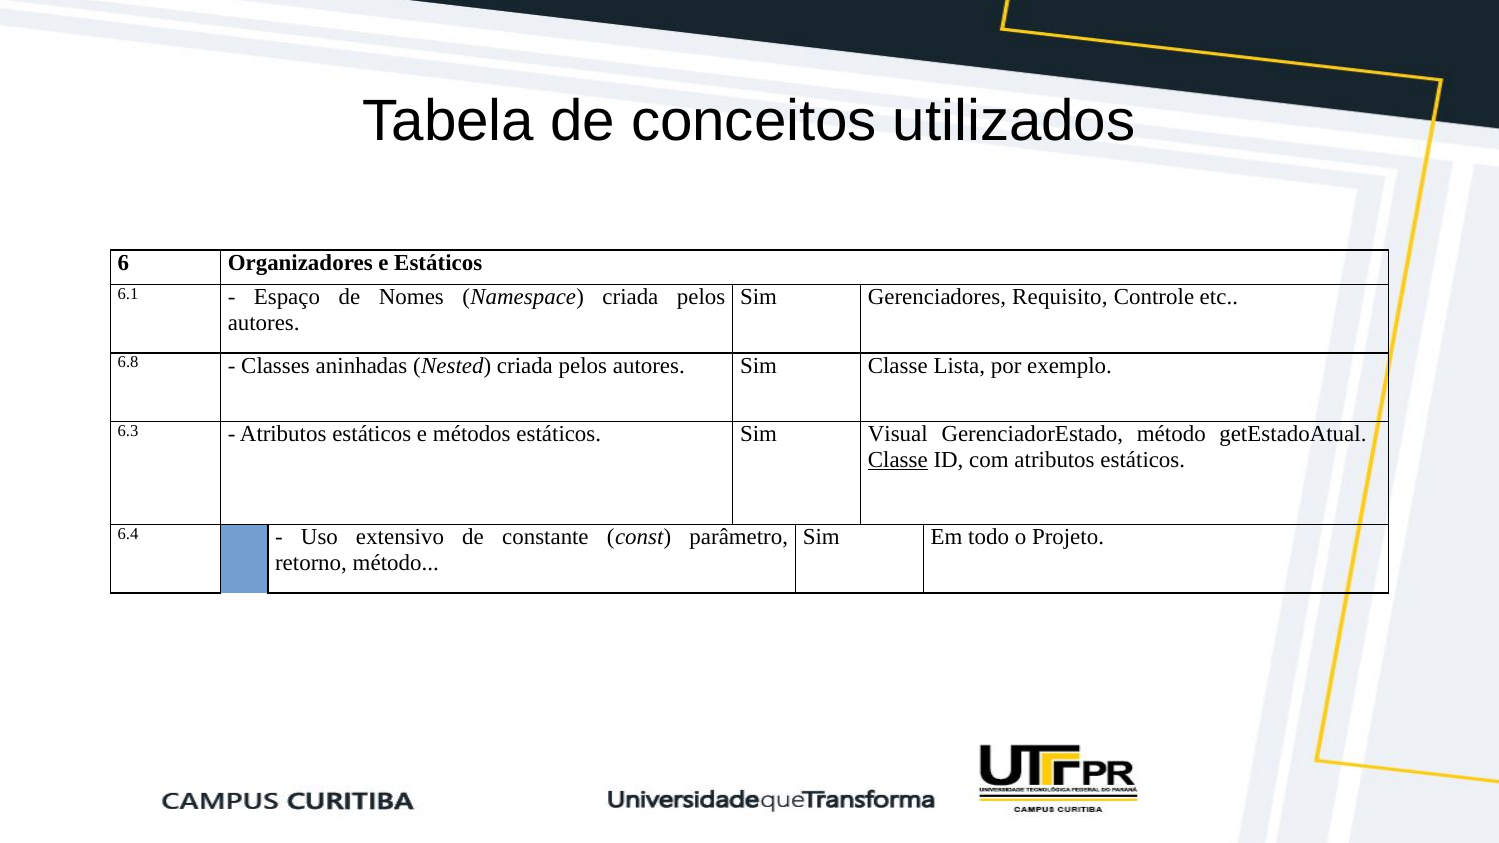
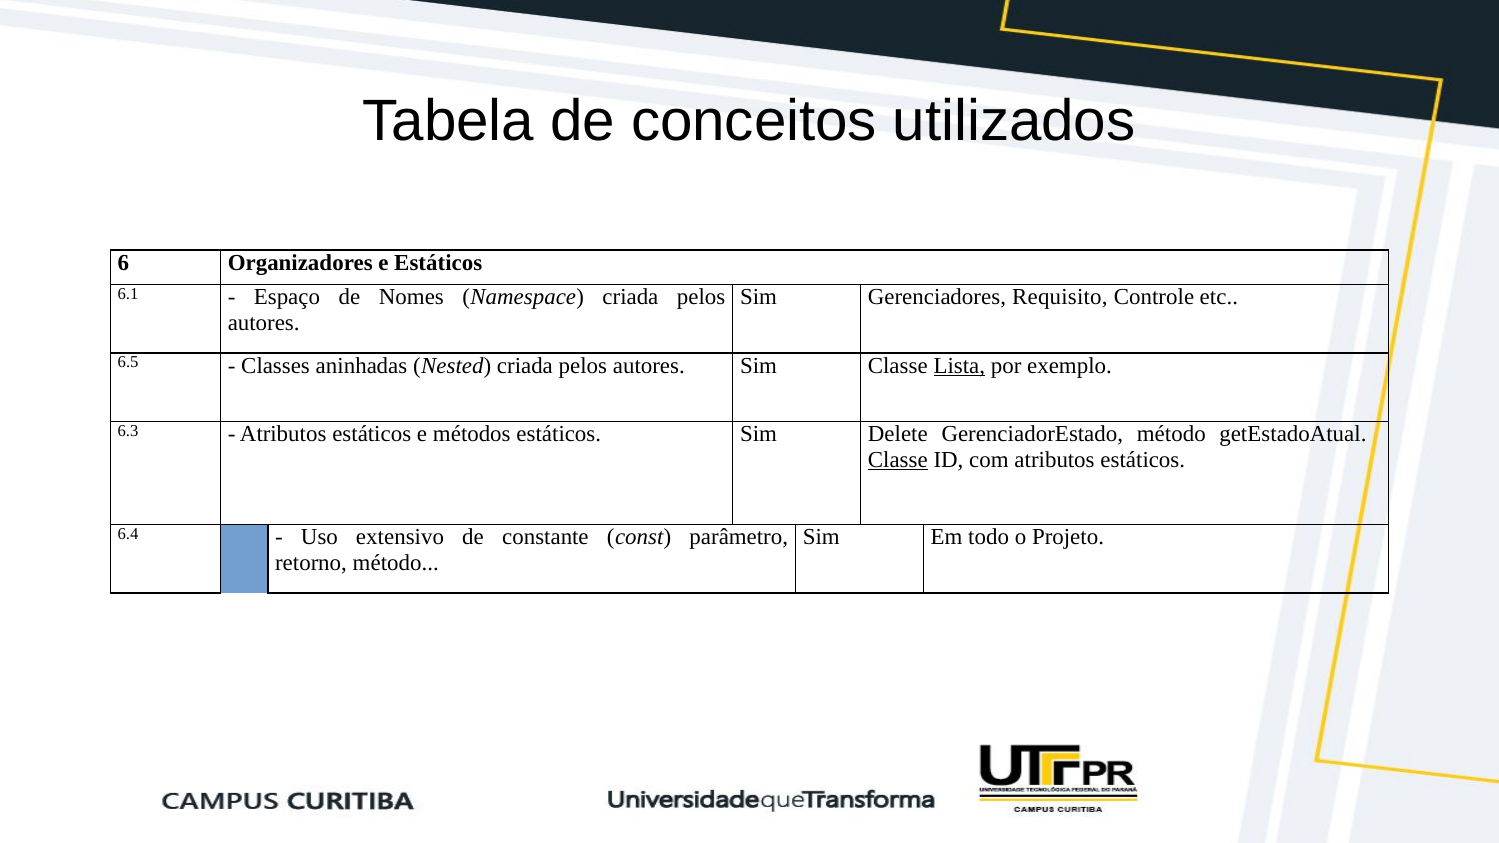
6.8: 6.8 -> 6.5
Lista underline: none -> present
Visual: Visual -> Delete
